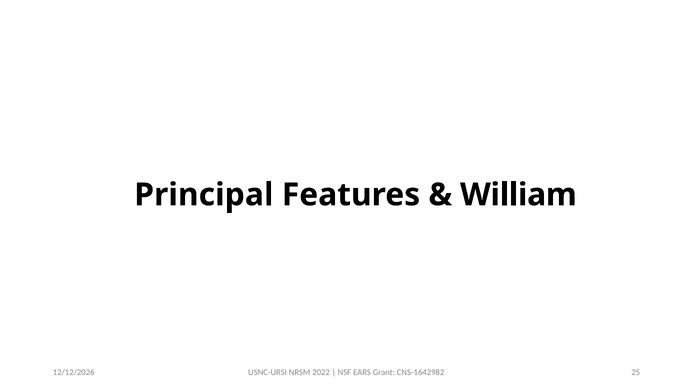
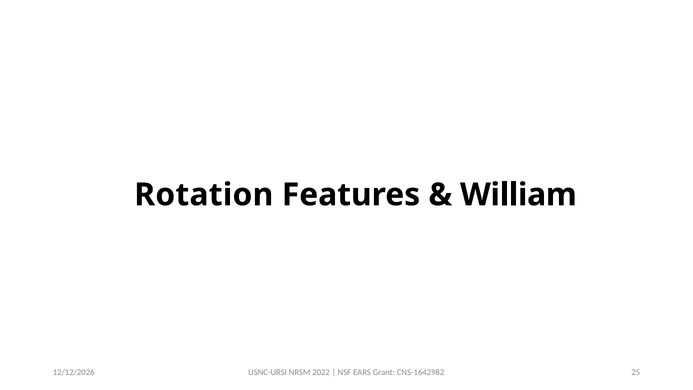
Principal: Principal -> Rotation
